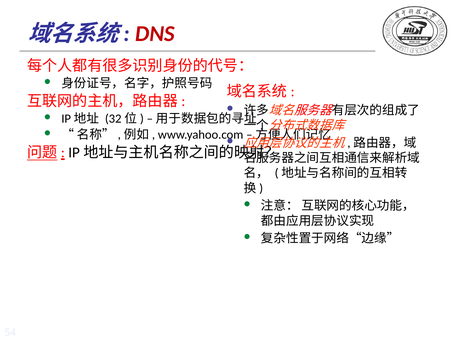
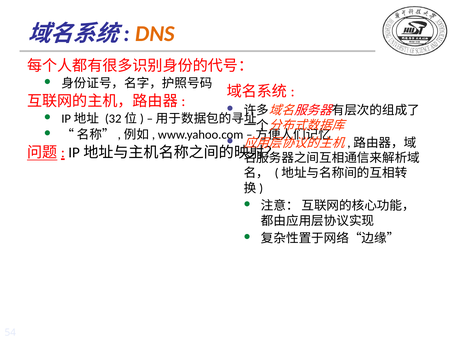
DNS colour: red -> orange
